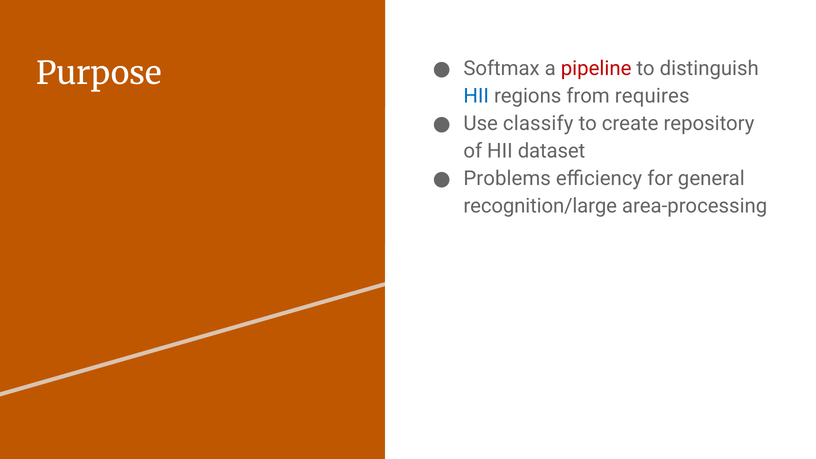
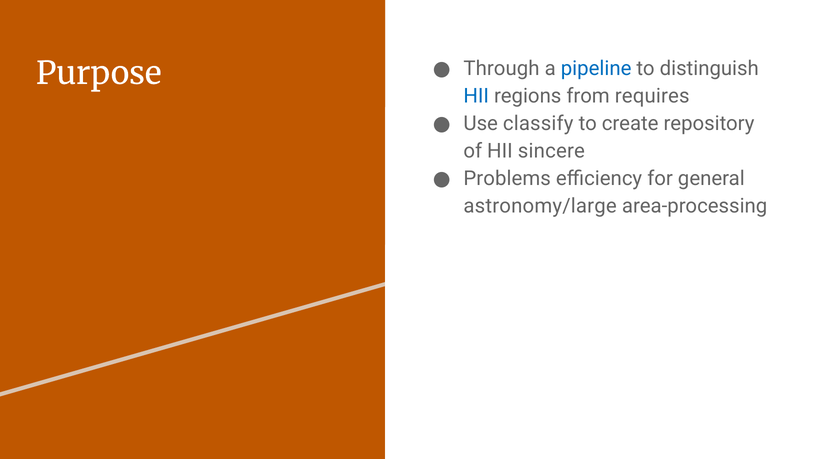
Softmax: Softmax -> Through
pipeline colour: red -> blue
dataset: dataset -> sincere
recognition/large: recognition/large -> astronomy/large
